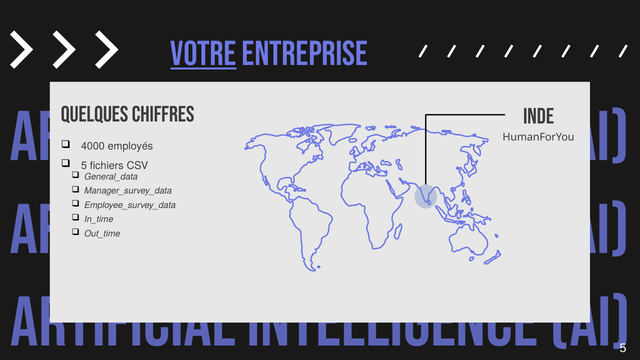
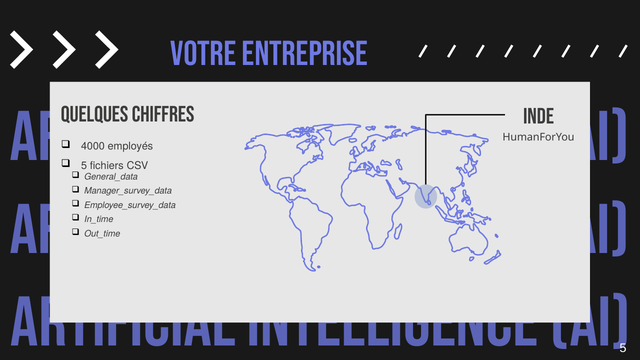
Votre underline: present -> none
